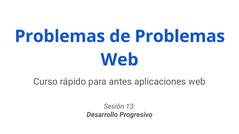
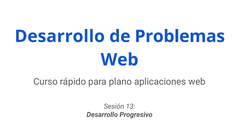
Problemas at (60, 36): Problemas -> Desarrollo
antes: antes -> plano
